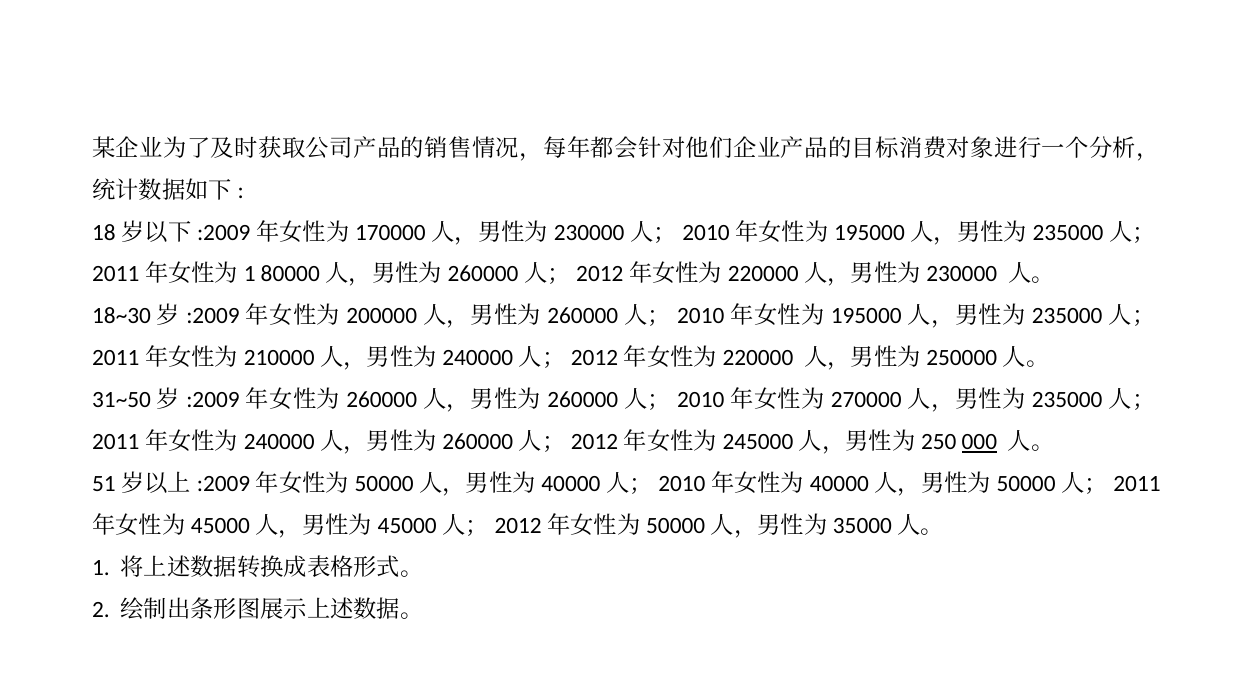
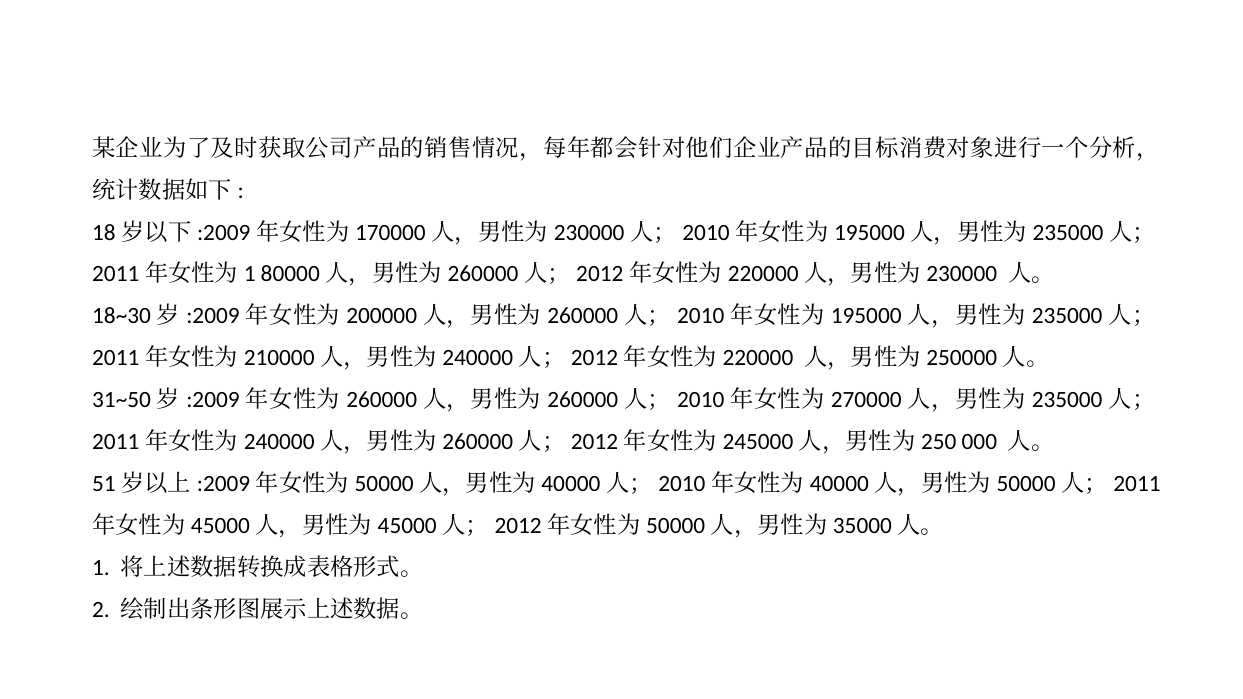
000 underline: present -> none
